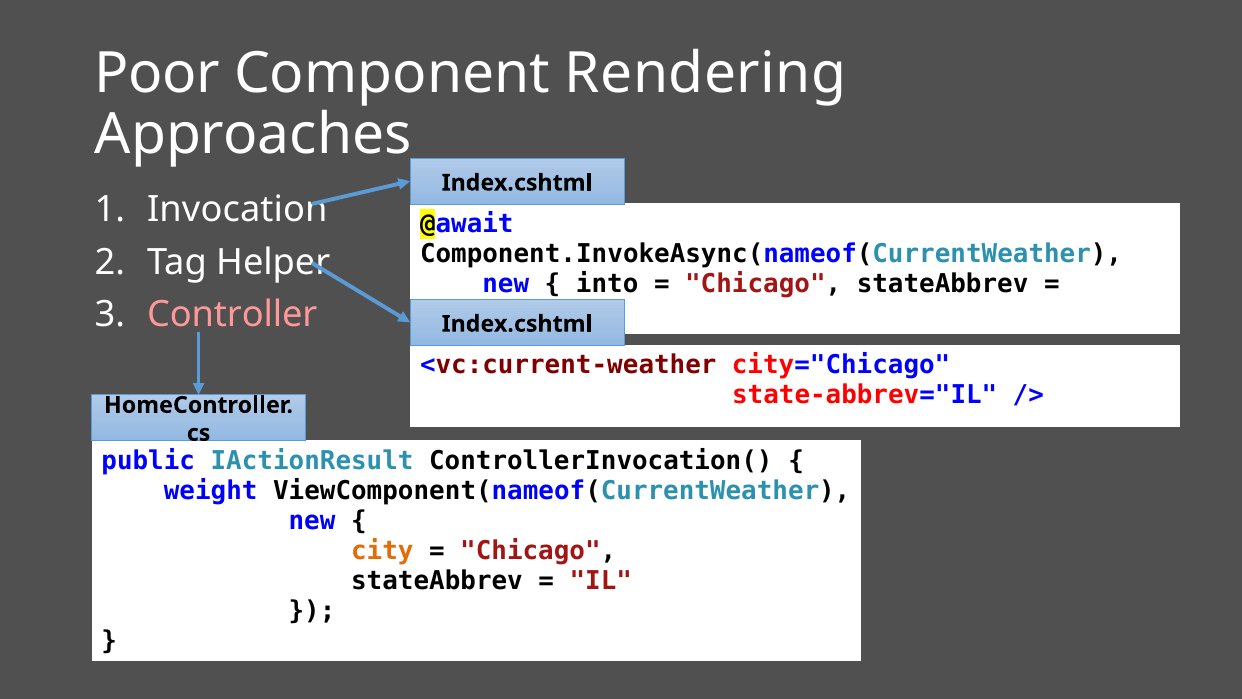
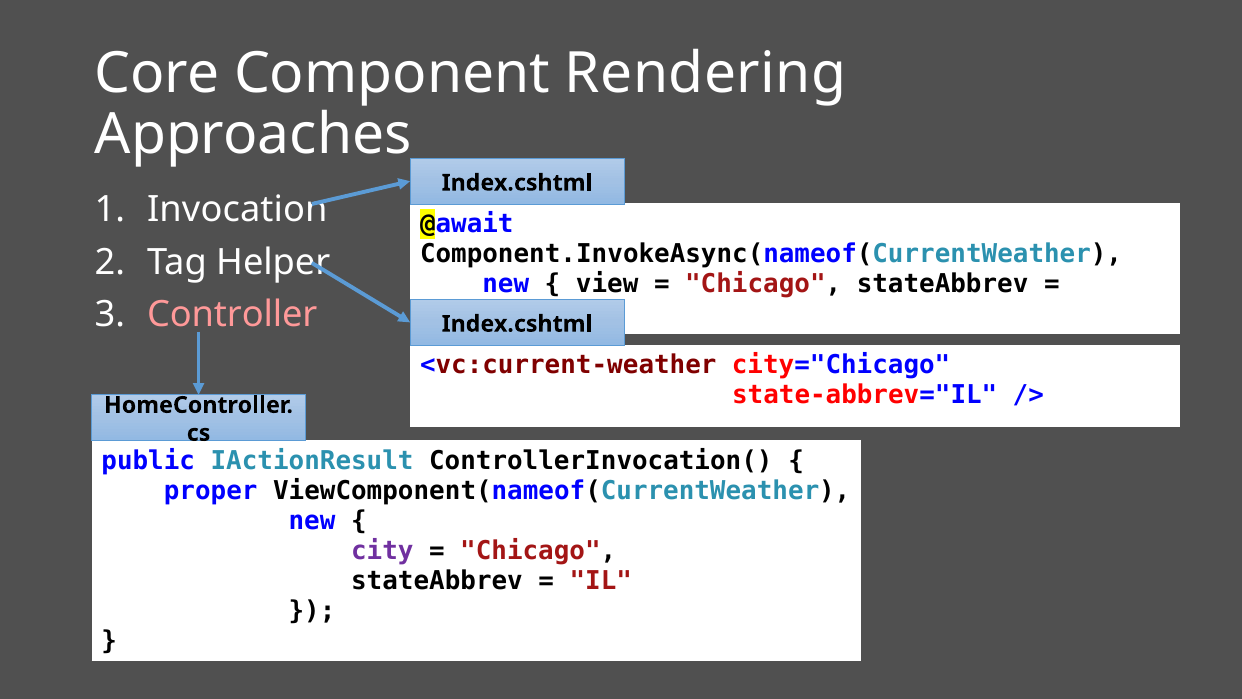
Poor: Poor -> Core
into: into -> view
weight: weight -> proper
city colour: orange -> purple
